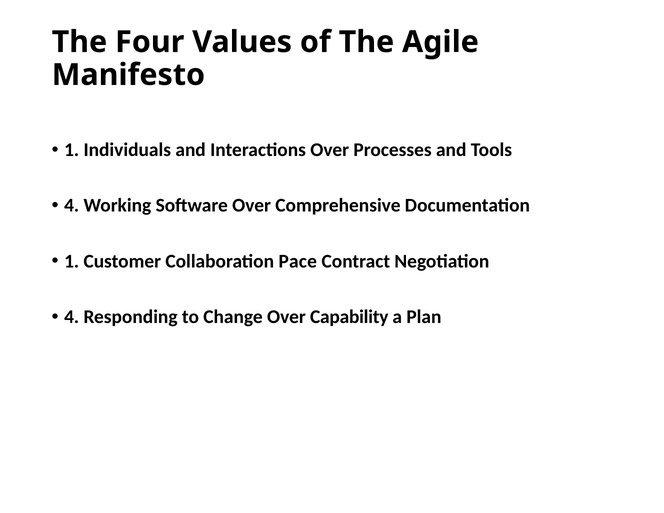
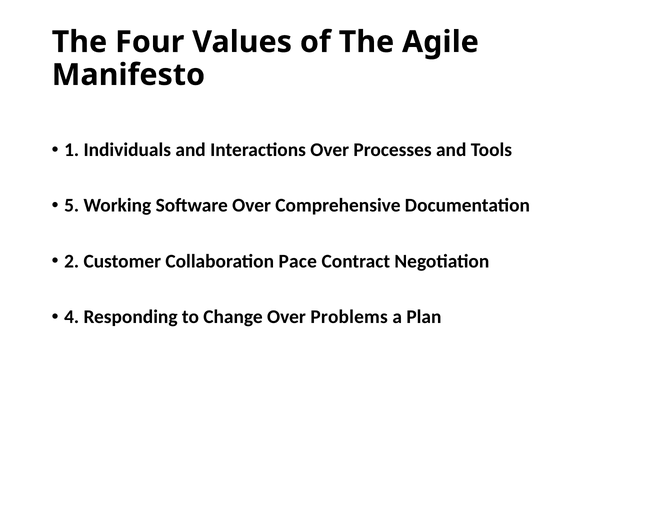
4 at (72, 206): 4 -> 5
1 at (72, 261): 1 -> 2
Capability: Capability -> Problems
